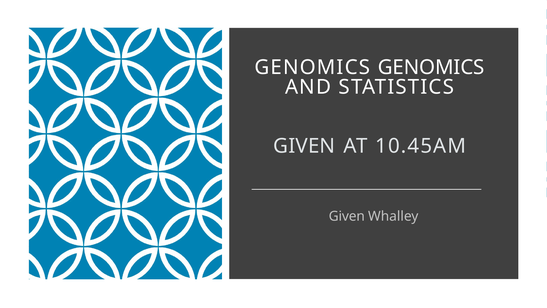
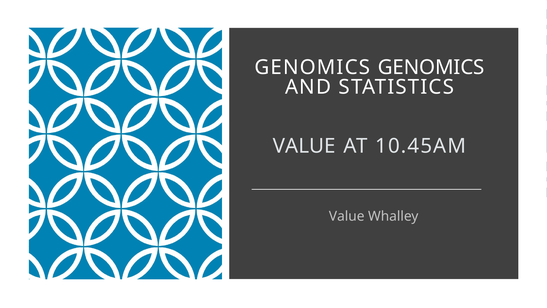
GIVEN at (304, 146): GIVEN -> VALUE
Given at (347, 216): Given -> Value
